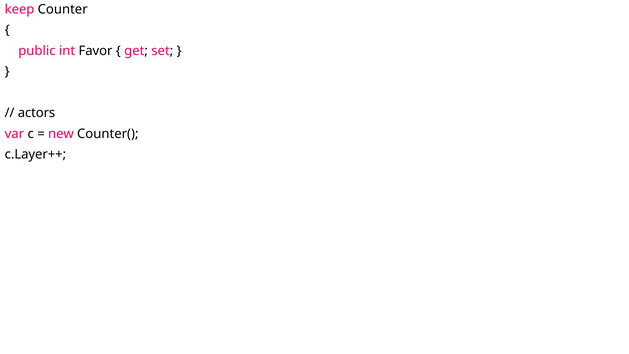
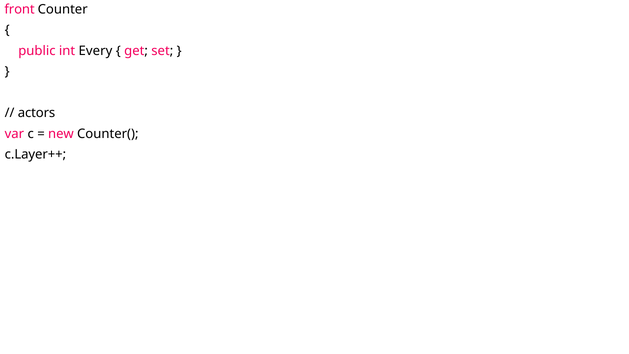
keep: keep -> front
Favor: Favor -> Every
